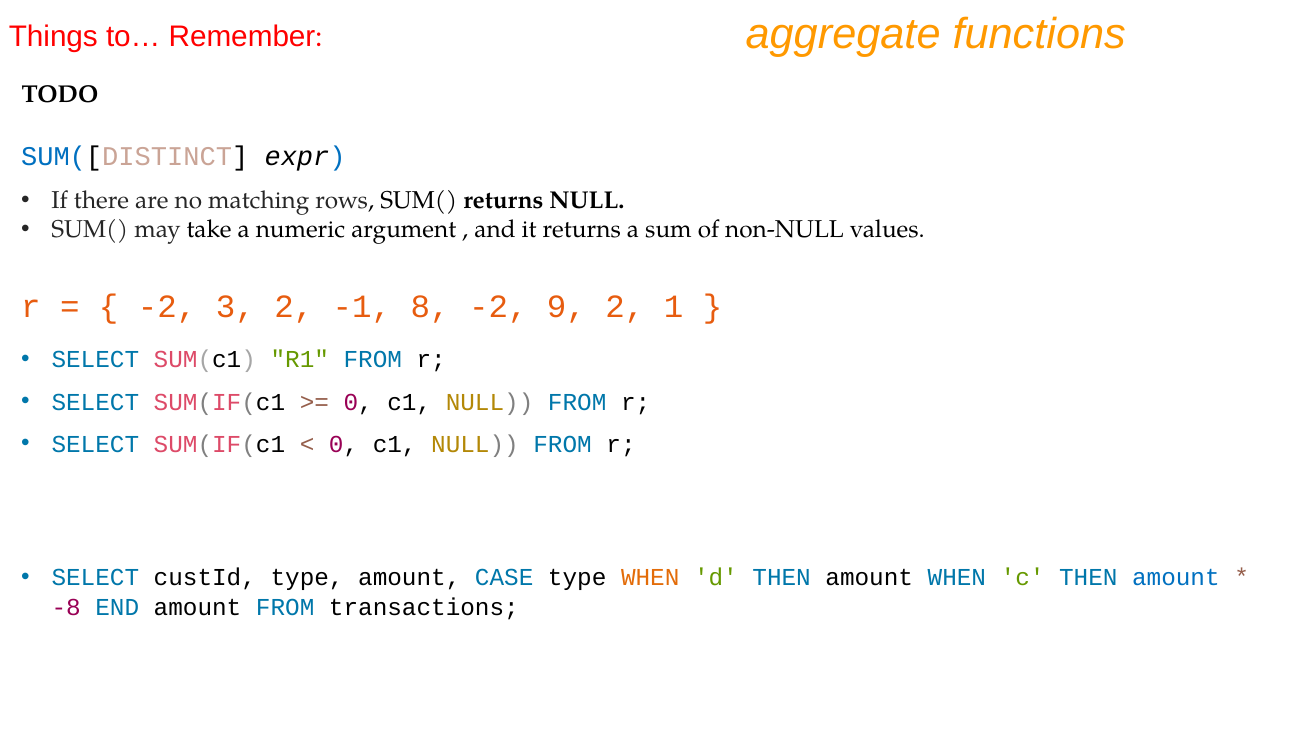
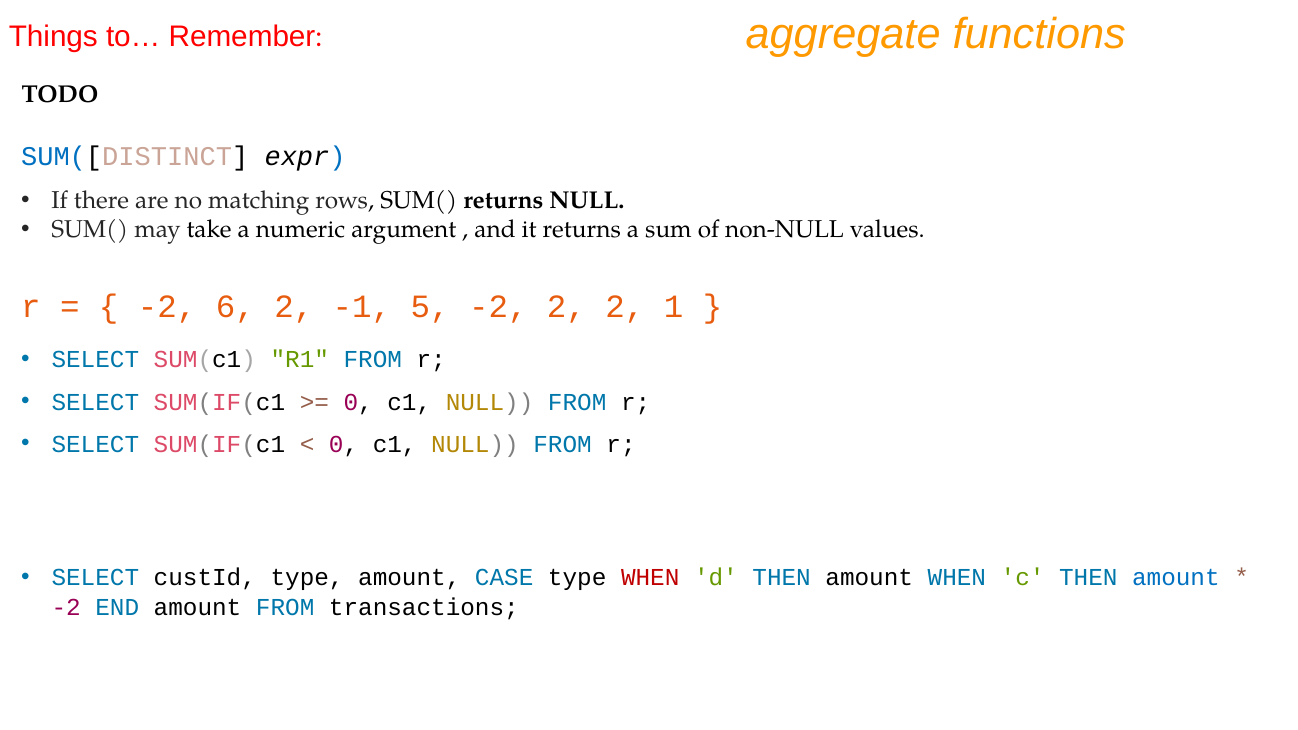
3: 3 -> 6
8: 8 -> 5
-2 9: 9 -> 2
WHEN at (650, 578) colour: orange -> red
-8 at (66, 607): -8 -> -2
